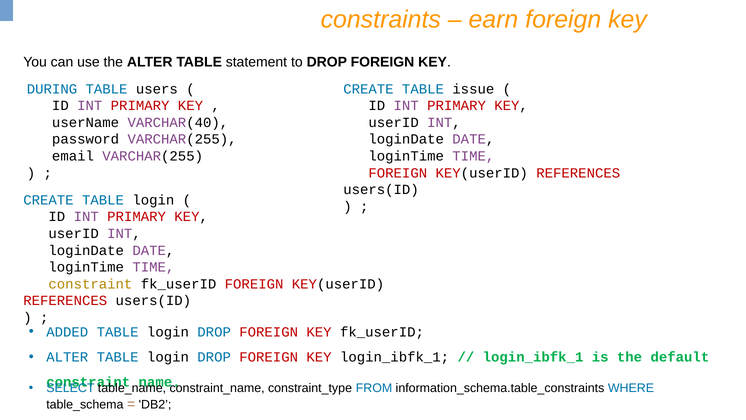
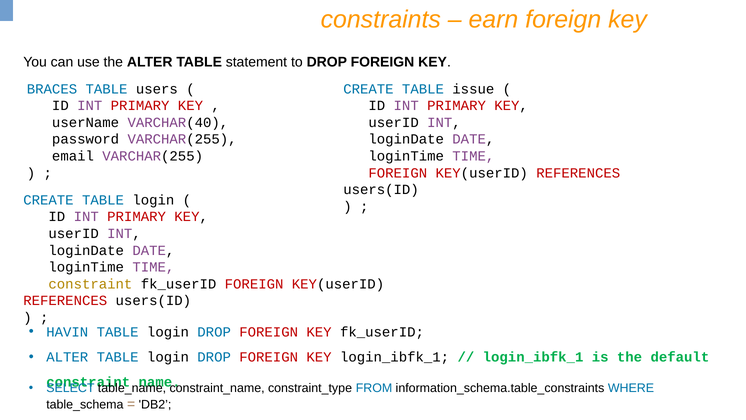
DURING: DURING -> BRACES
ADDED: ADDED -> HAVIN
